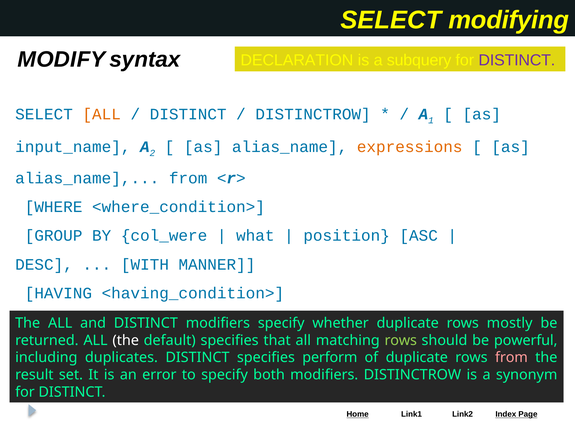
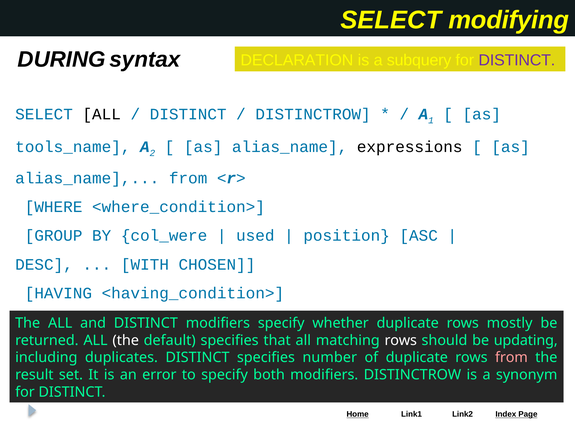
MODIFY: MODIFY -> DURING
ALL at (102, 114) colour: orange -> black
input_name: input_name -> tools_name
expressions colour: orange -> black
what: what -> used
MANNER: MANNER -> CHOSEN
rows at (401, 341) colour: light green -> white
powerful: powerful -> updating
perform: perform -> number
